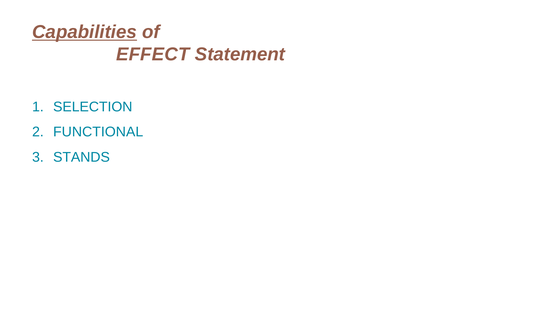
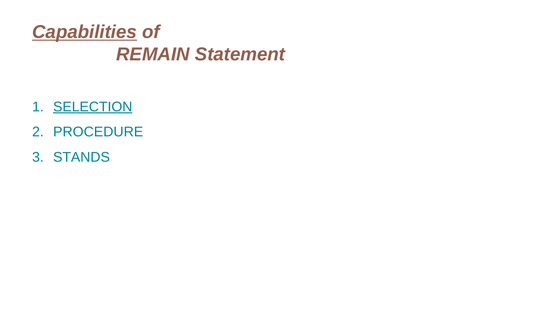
EFFECT: EFFECT -> REMAIN
SELECTION underline: none -> present
FUNCTIONAL: FUNCTIONAL -> PROCEDURE
